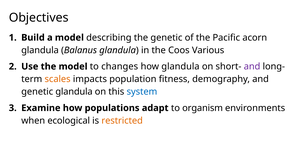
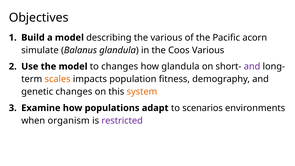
the genetic: genetic -> various
glandula at (40, 50): glandula -> simulate
genetic glandula: glandula -> changes
system colour: blue -> orange
organism: organism -> scenarios
ecological: ecological -> organism
restricted colour: orange -> purple
